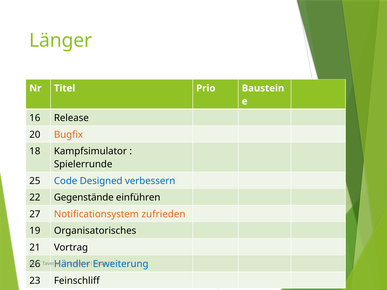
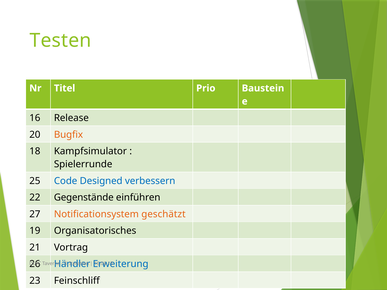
Länger: Länger -> Testen
zufrieden: zufrieden -> geschätzt
